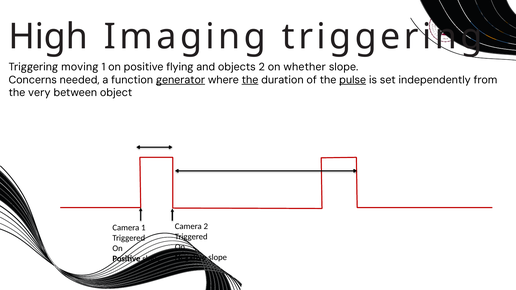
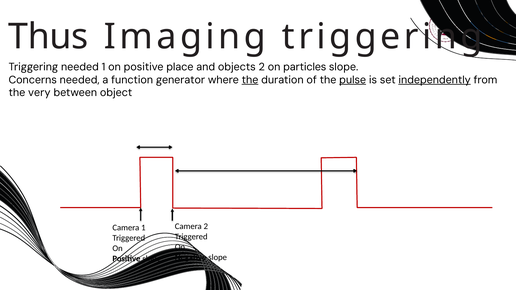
High: High -> Thus
Triggering moving: moving -> needed
flying: flying -> place
whether: whether -> particles
generator underline: present -> none
independently underline: none -> present
